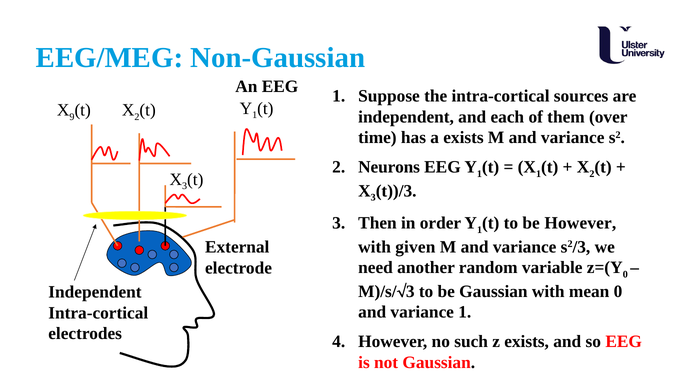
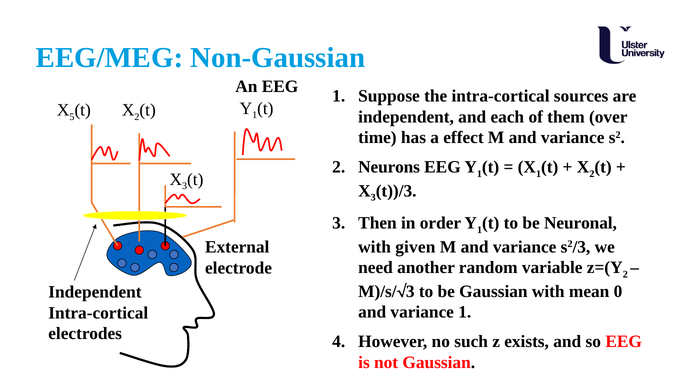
9: 9 -> 5
a exists: exists -> effect
be However: However -> Neuronal
0 at (625, 274): 0 -> 2
